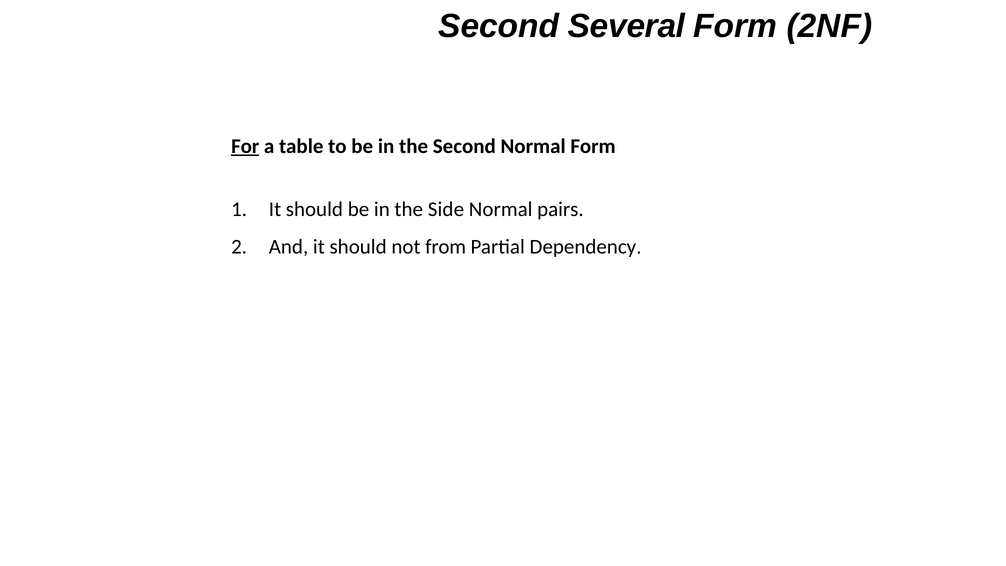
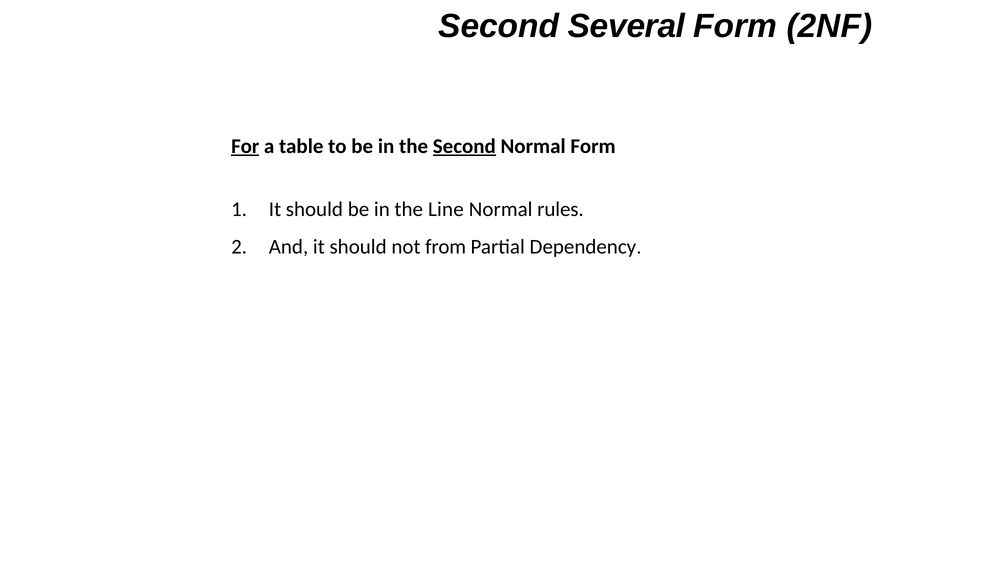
Second at (464, 146) underline: none -> present
Side: Side -> Line
pairs: pairs -> rules
